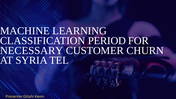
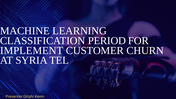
NECESSARY: NECESSARY -> IMPLEMENT
